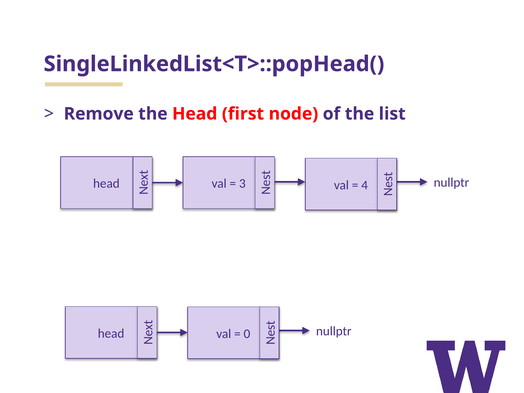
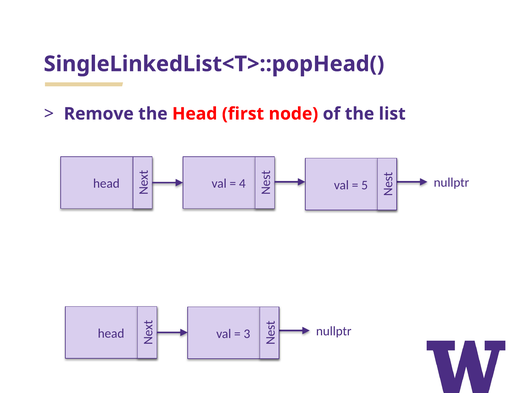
3: 3 -> 4
4: 4 -> 5
0: 0 -> 3
